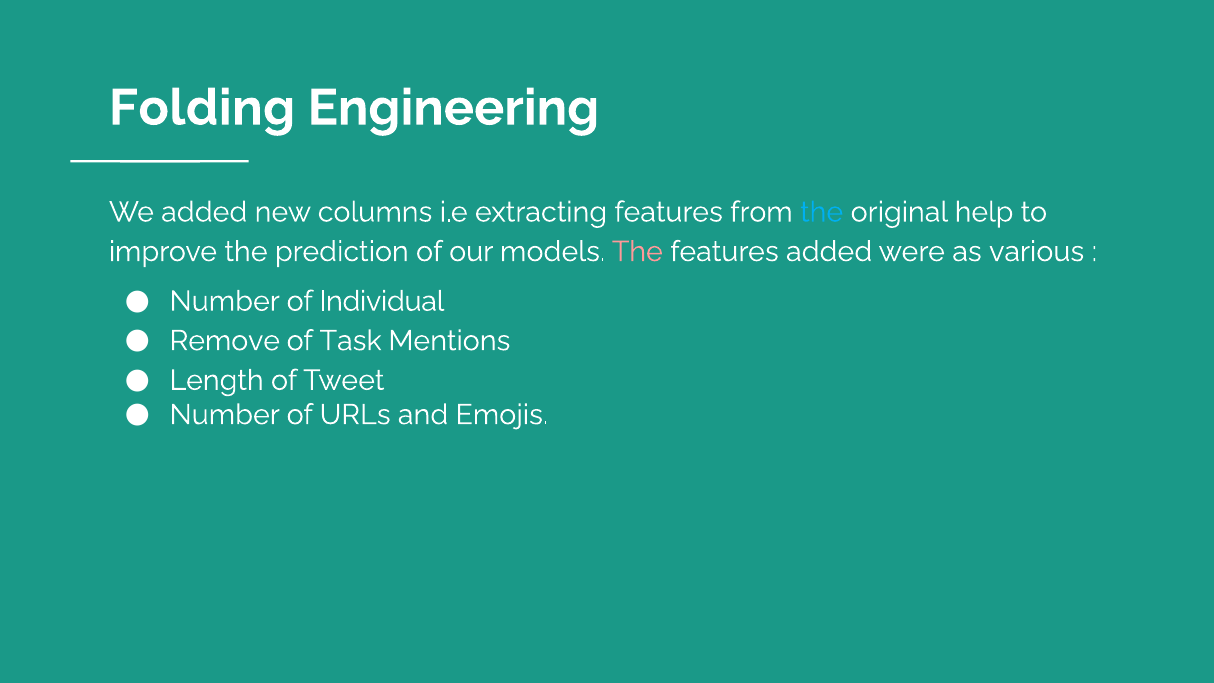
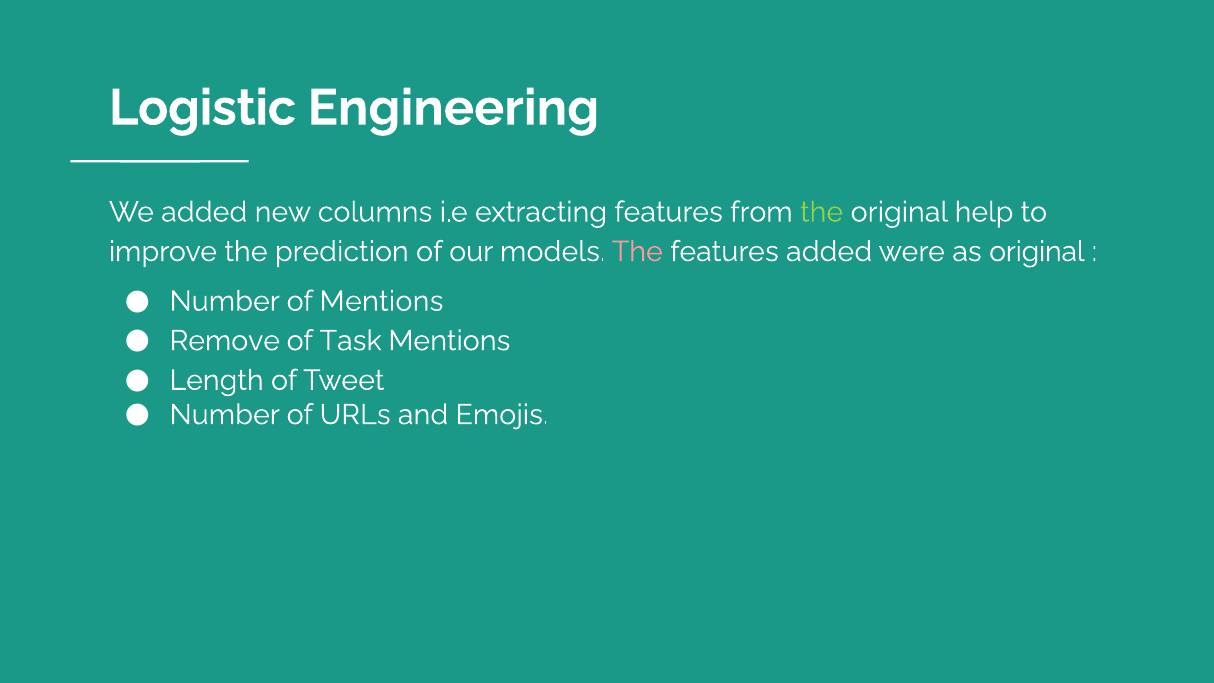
Folding: Folding -> Logistic
the at (822, 212) colour: light blue -> light green
as various: various -> original
of Individual: Individual -> Mentions
